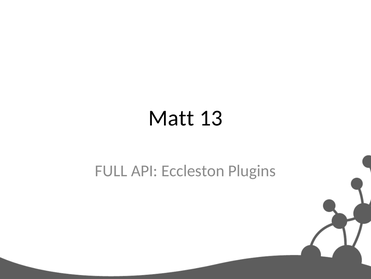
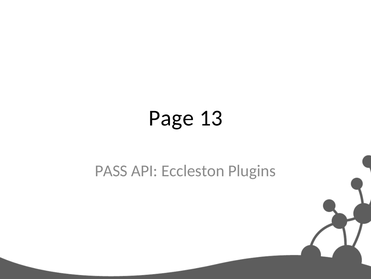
Matt: Matt -> Page
FULL: FULL -> PASS
